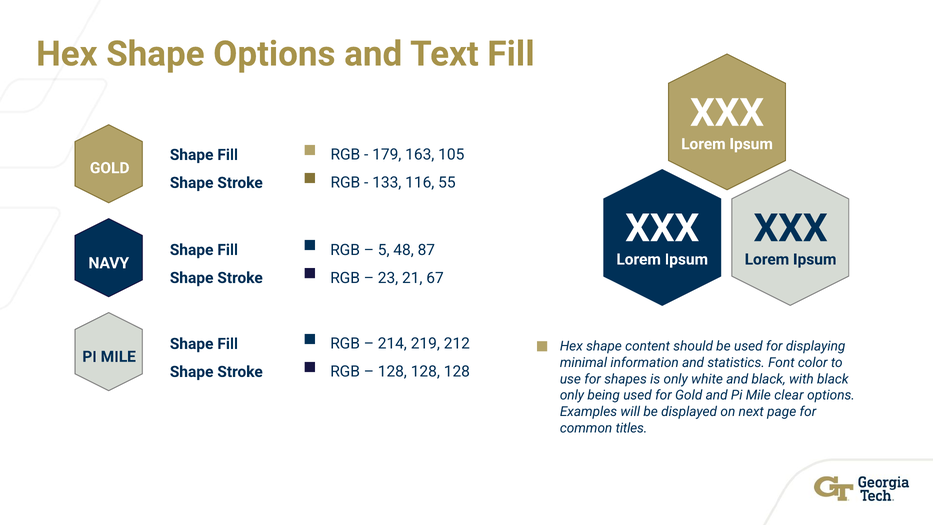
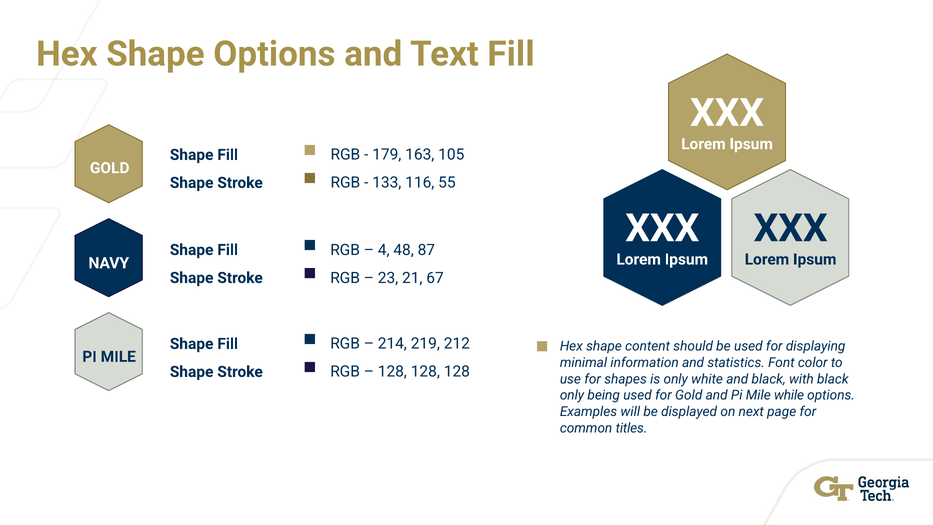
5: 5 -> 4
clear: clear -> while
